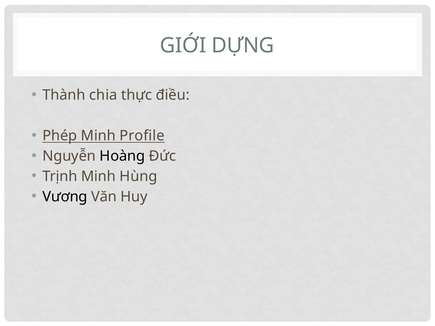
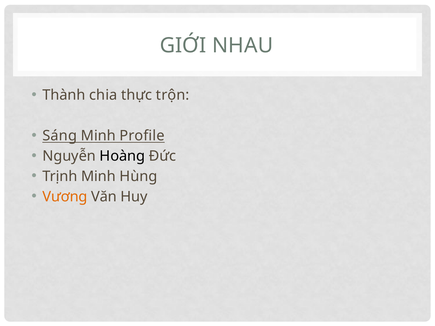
DỰNG: DỰNG -> NHAU
điều: điều -> trộn
Phép: Phép -> Sáng
Vương colour: black -> orange
